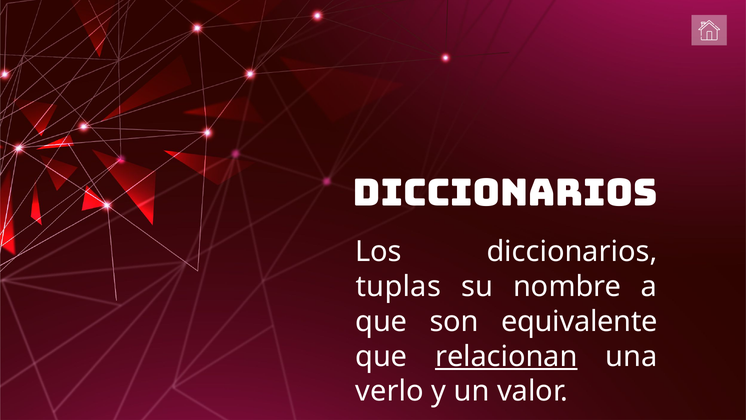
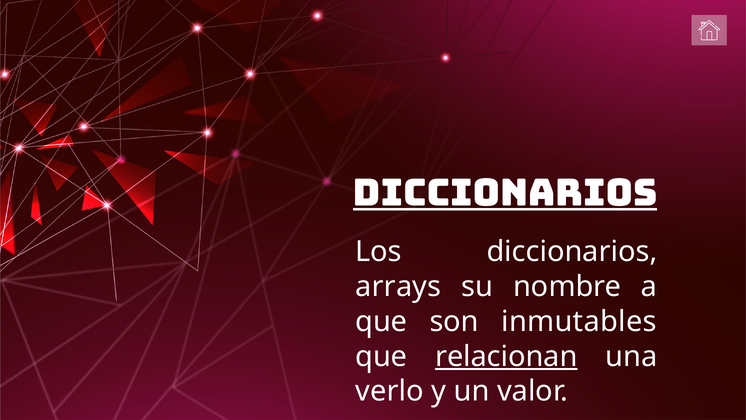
diccionarios at (505, 193) underline: none -> present
tuplas: tuplas -> arrays
equivalente: equivalente -> inmutables
